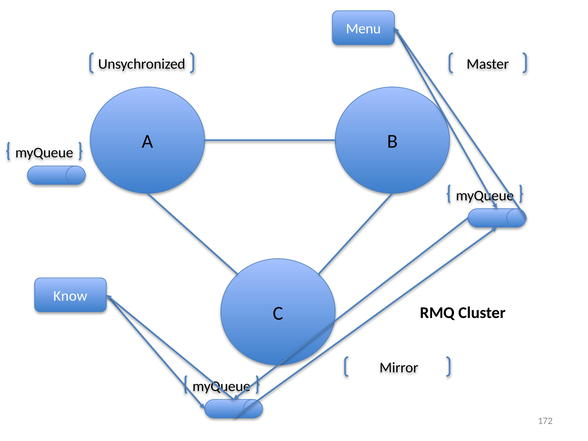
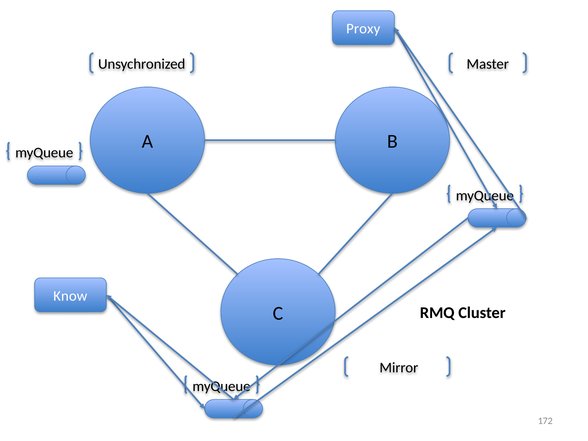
Menu: Menu -> Proxy
